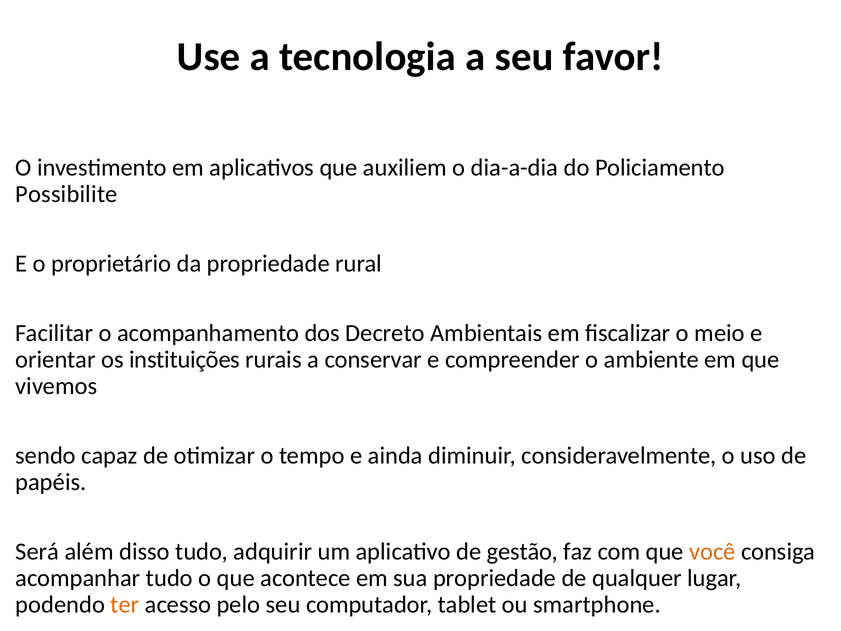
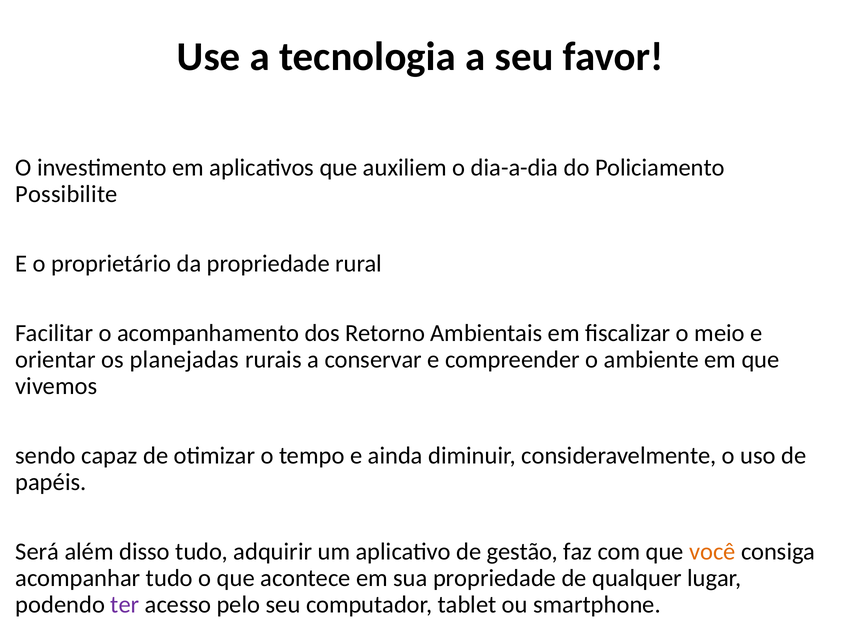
Decreto: Decreto -> Retorno
instituições: instituições -> planejadas
ter colour: orange -> purple
